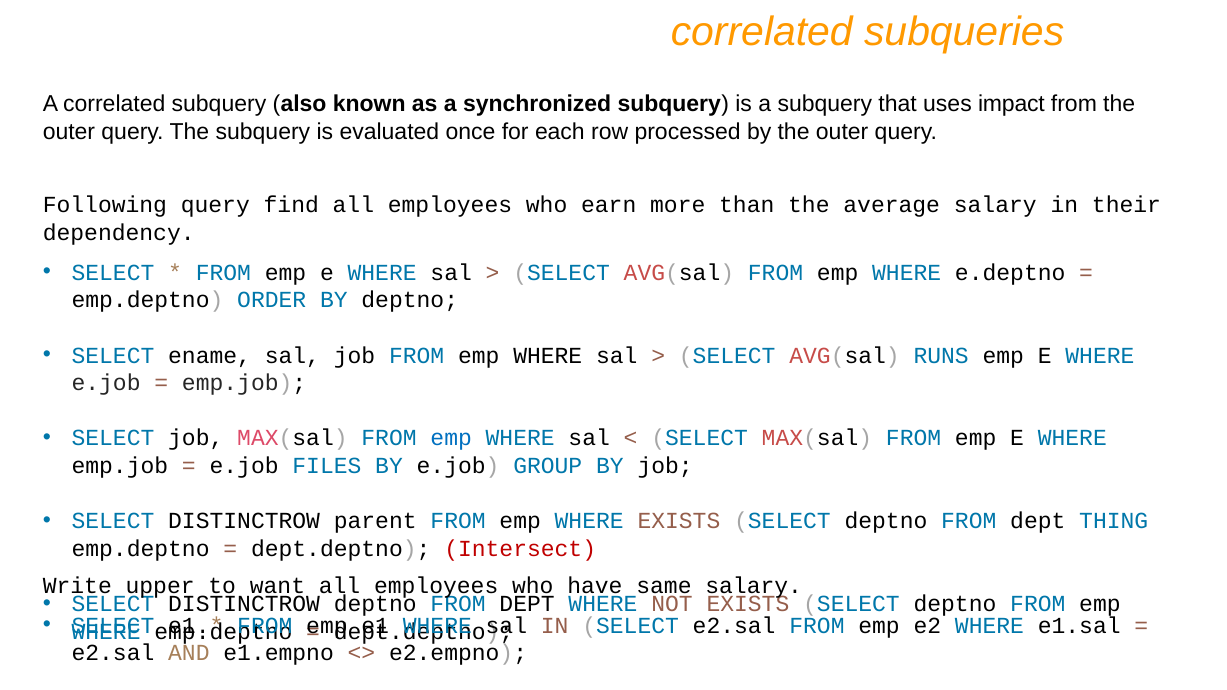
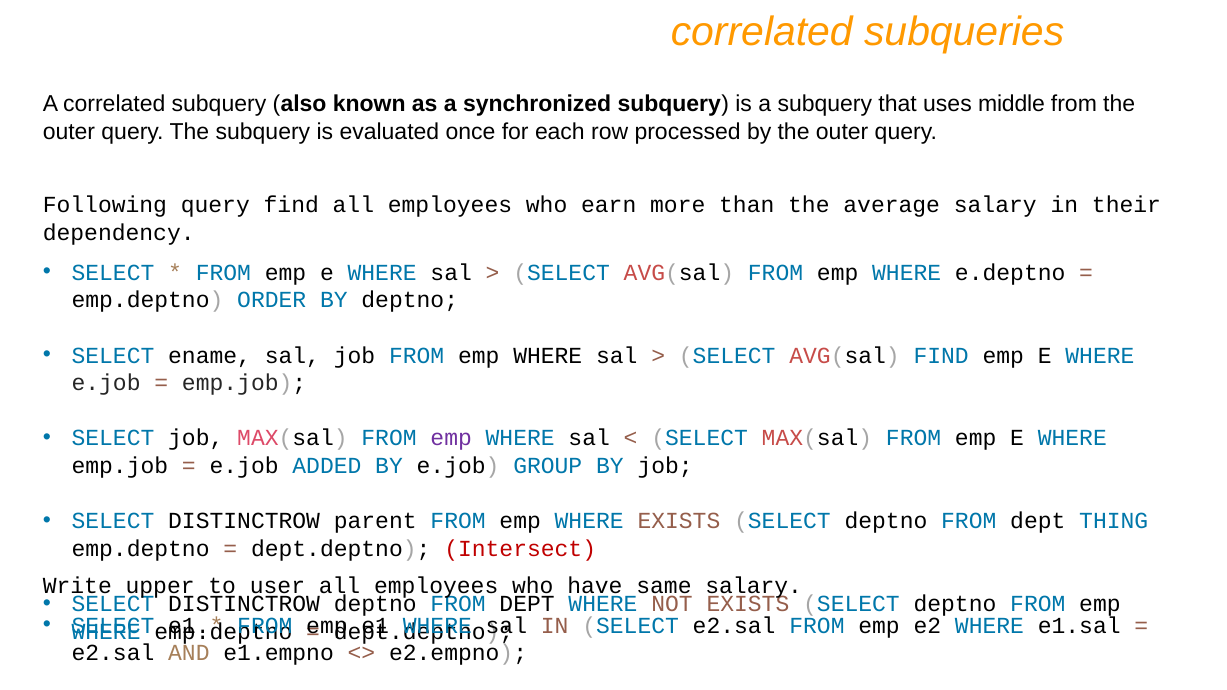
impact: impact -> middle
AVG(sal RUNS: RUNS -> FIND
emp at (451, 438) colour: blue -> purple
FILES: FILES -> ADDED
want: want -> user
